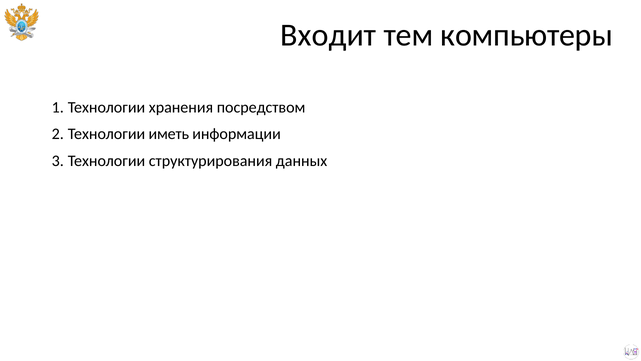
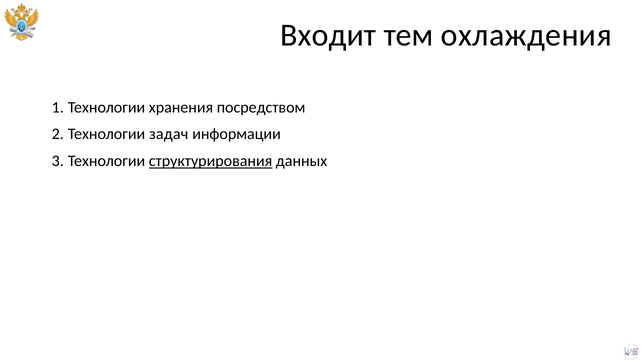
компьютеры: компьютеры -> охлаждения
иметь: иметь -> задач
структурирования underline: none -> present
